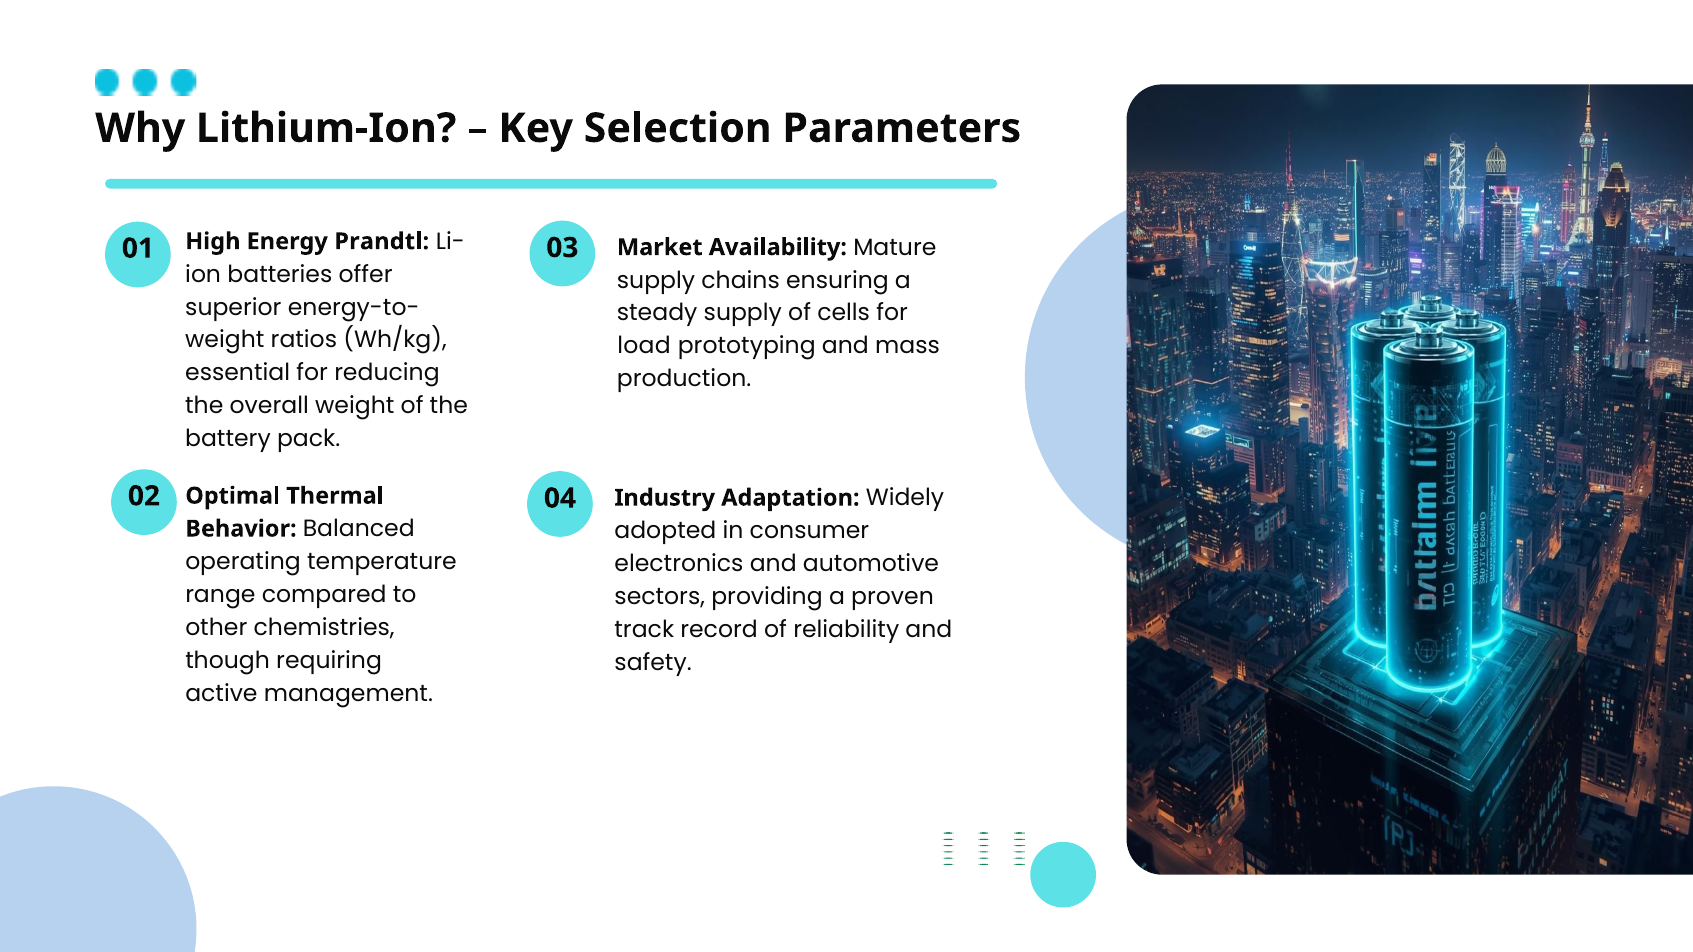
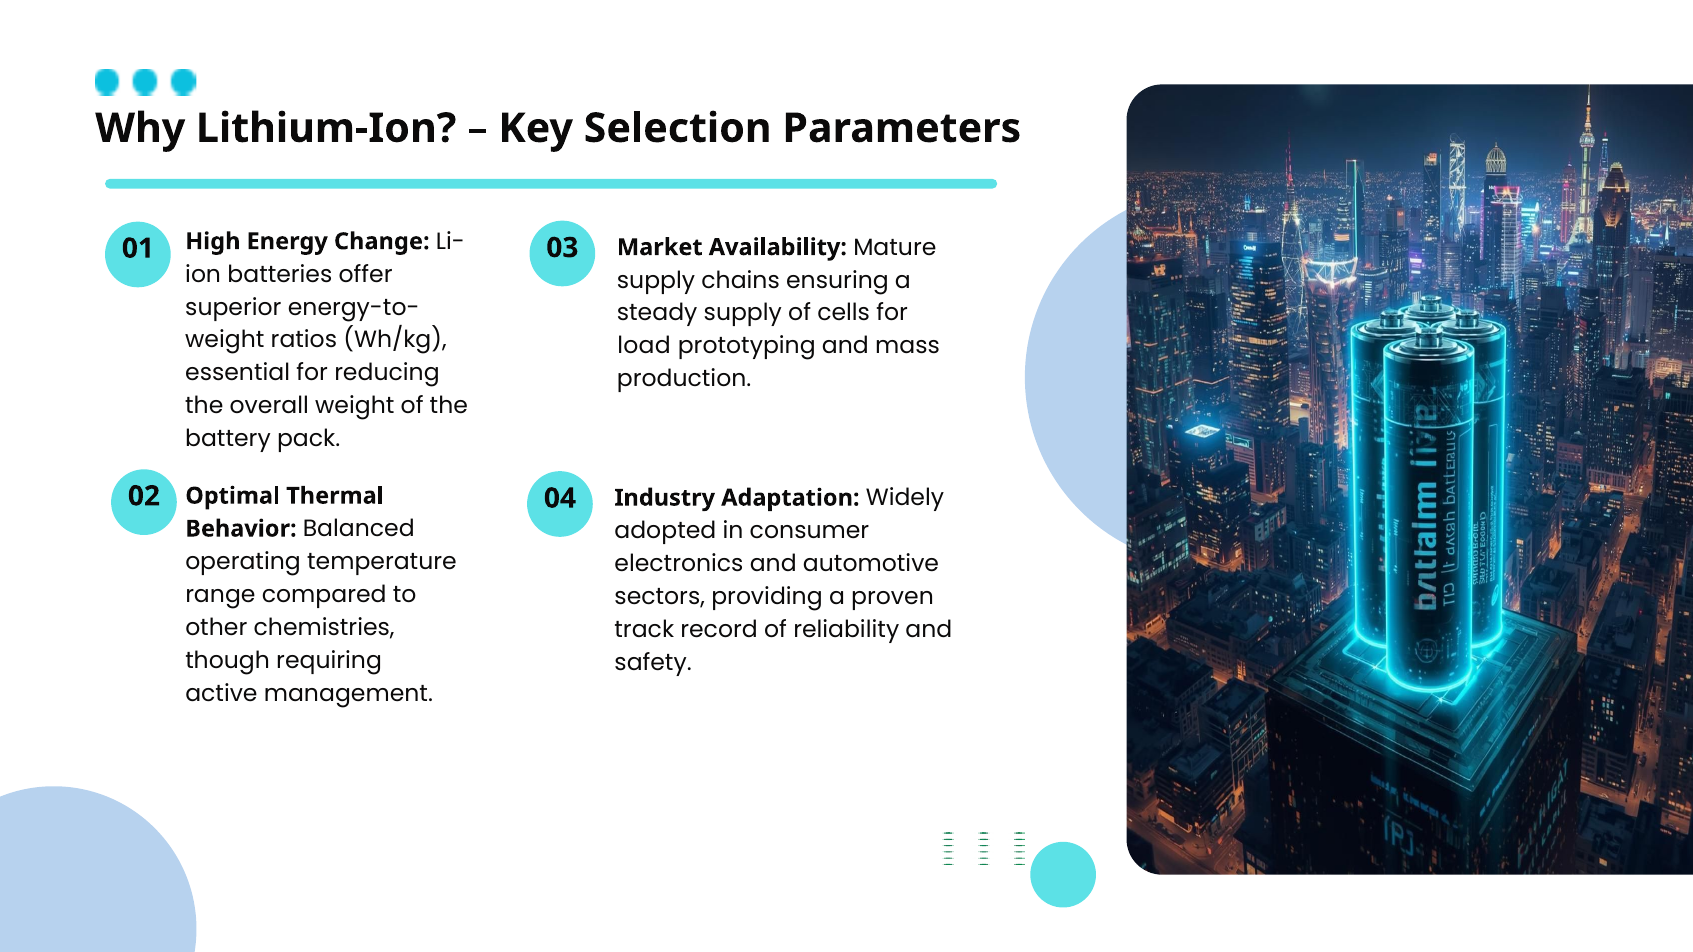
Prandtl: Prandtl -> Change
